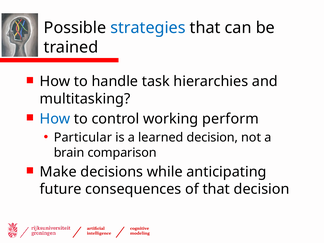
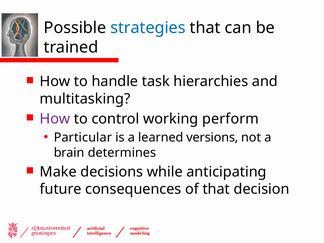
How at (55, 119) colour: blue -> purple
learned decision: decision -> versions
comparison: comparison -> determines
